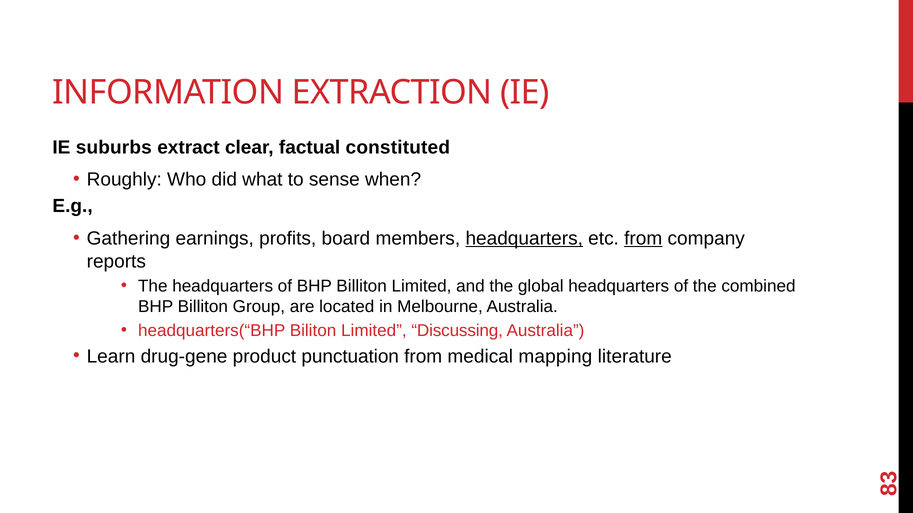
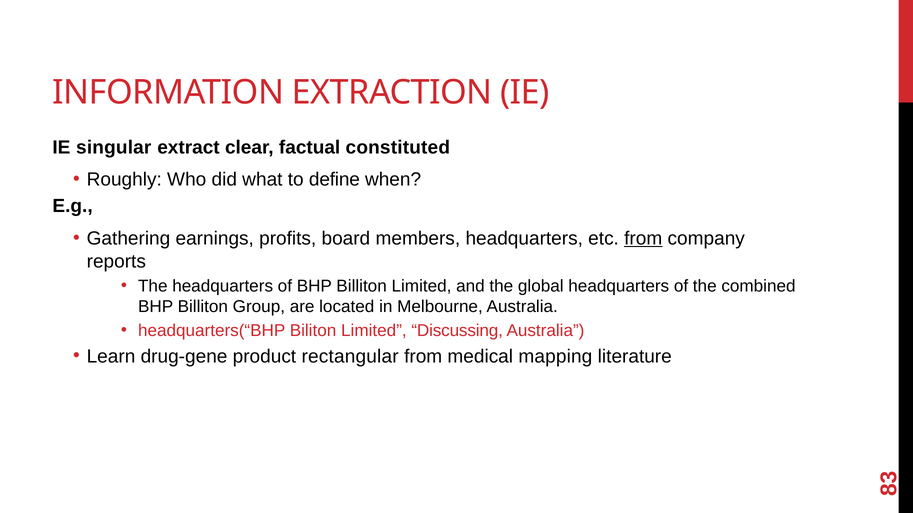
suburbs: suburbs -> singular
sense: sense -> define
headquarters at (524, 239) underline: present -> none
punctuation: punctuation -> rectangular
